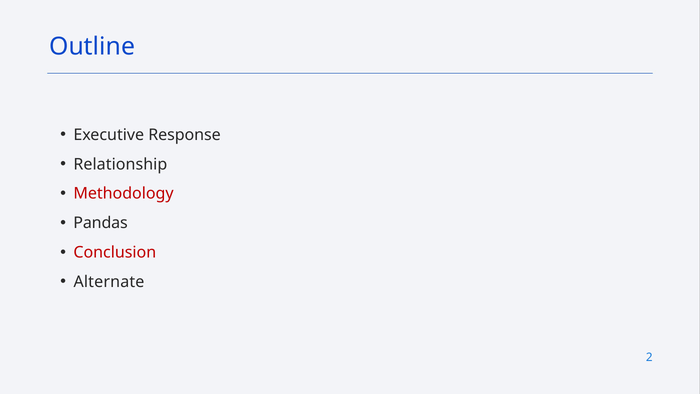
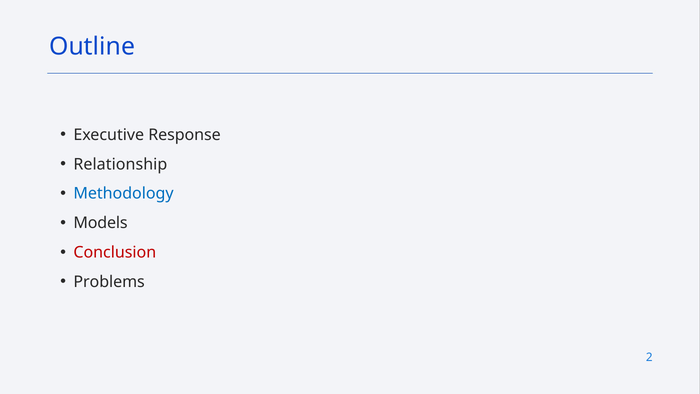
Methodology colour: red -> blue
Pandas: Pandas -> Models
Alternate: Alternate -> Problems
